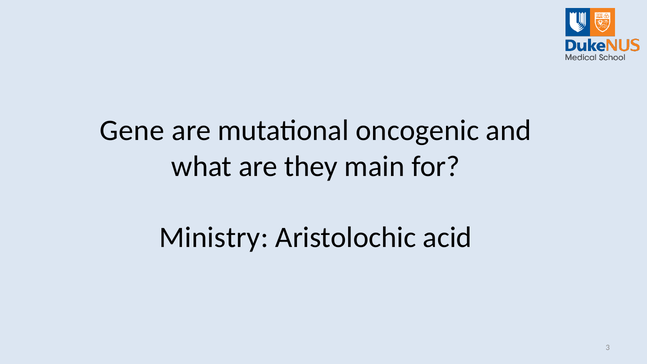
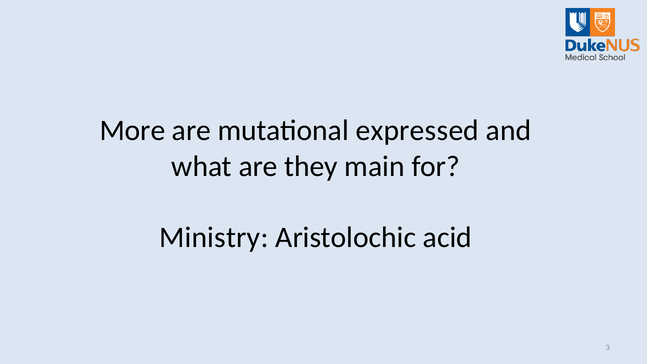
Gene: Gene -> More
oncogenic: oncogenic -> expressed
